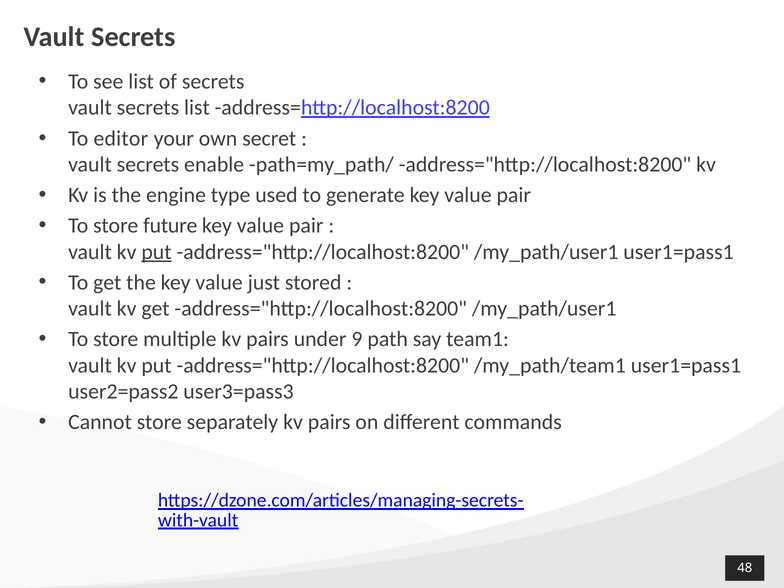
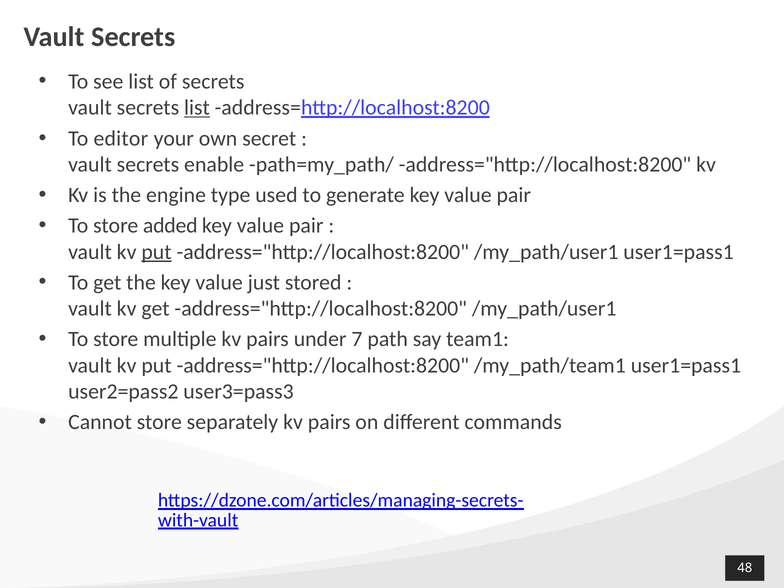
list at (197, 108) underline: none -> present
future: future -> added
9: 9 -> 7
